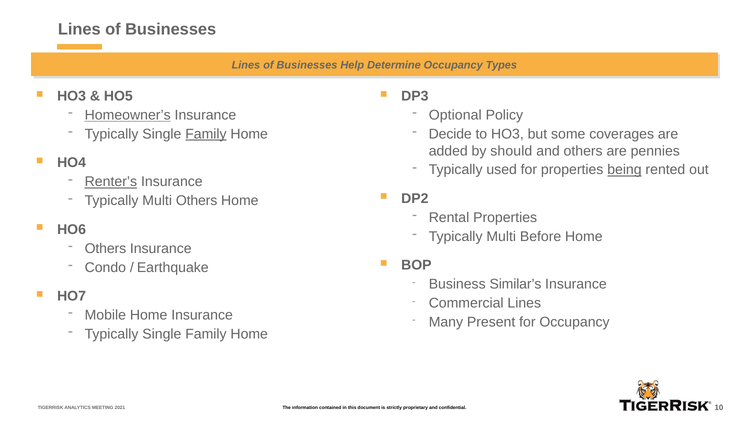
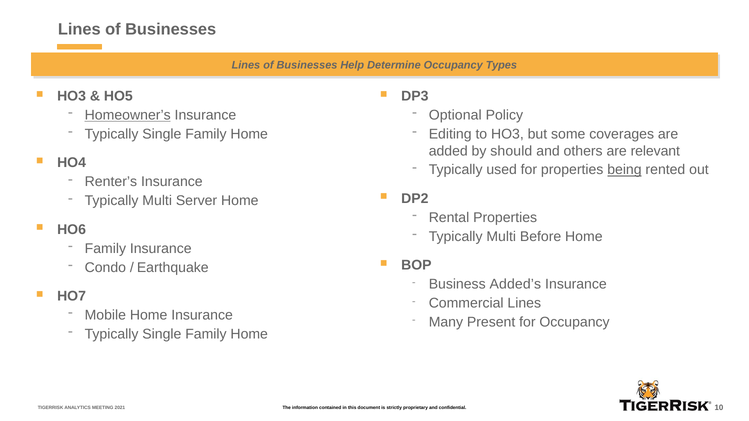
Family at (206, 134) underline: present -> none
Decide: Decide -> Editing
pennies: pennies -> relevant
Renter’s underline: present -> none
Multi Others: Others -> Server
Others at (105, 249): Others -> Family
Similar’s: Similar’s -> Added’s
